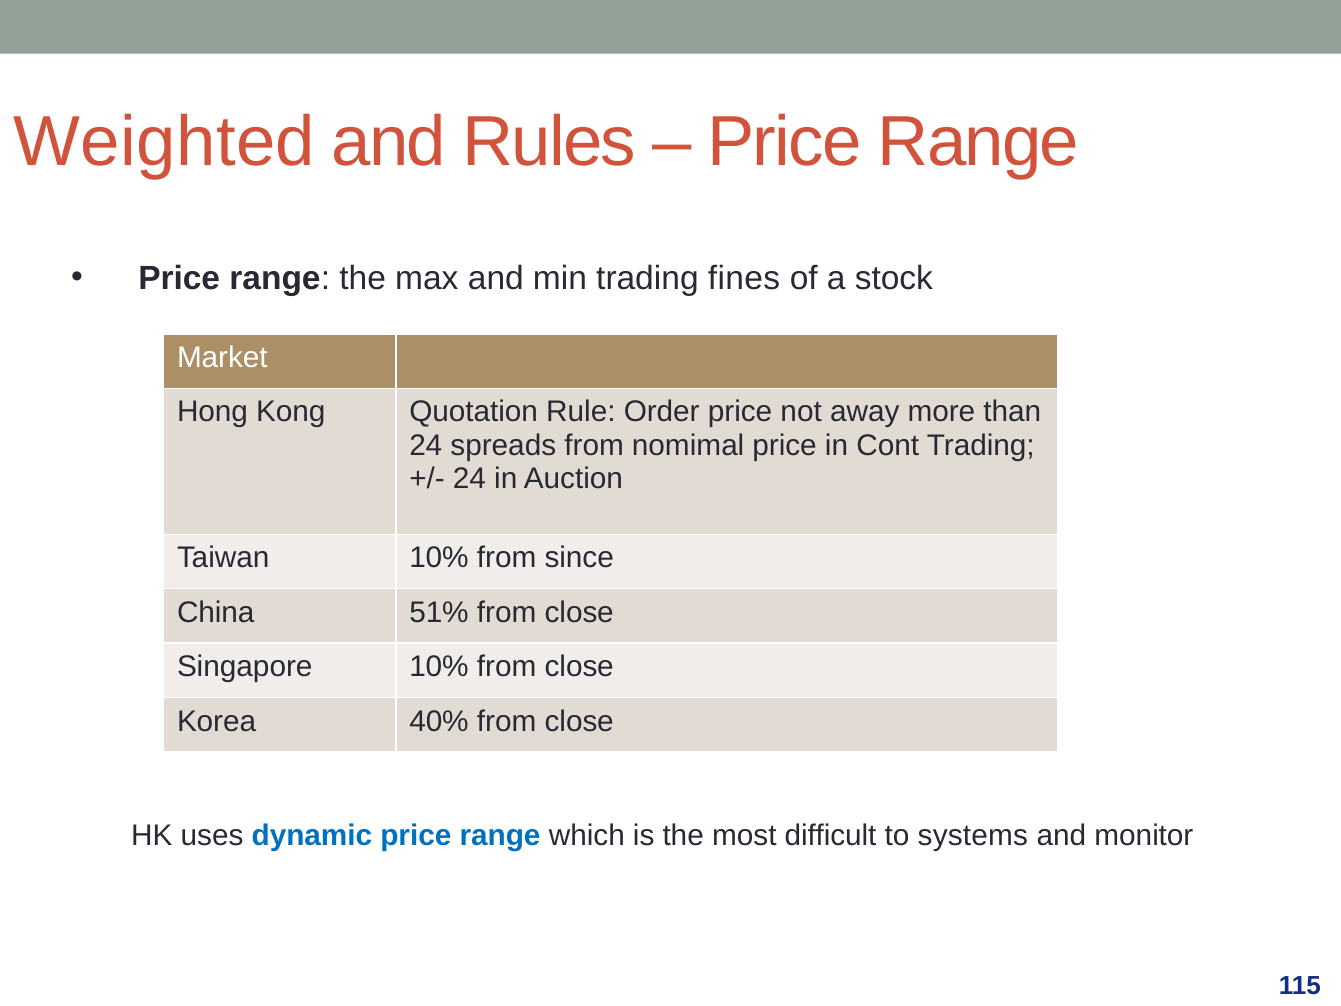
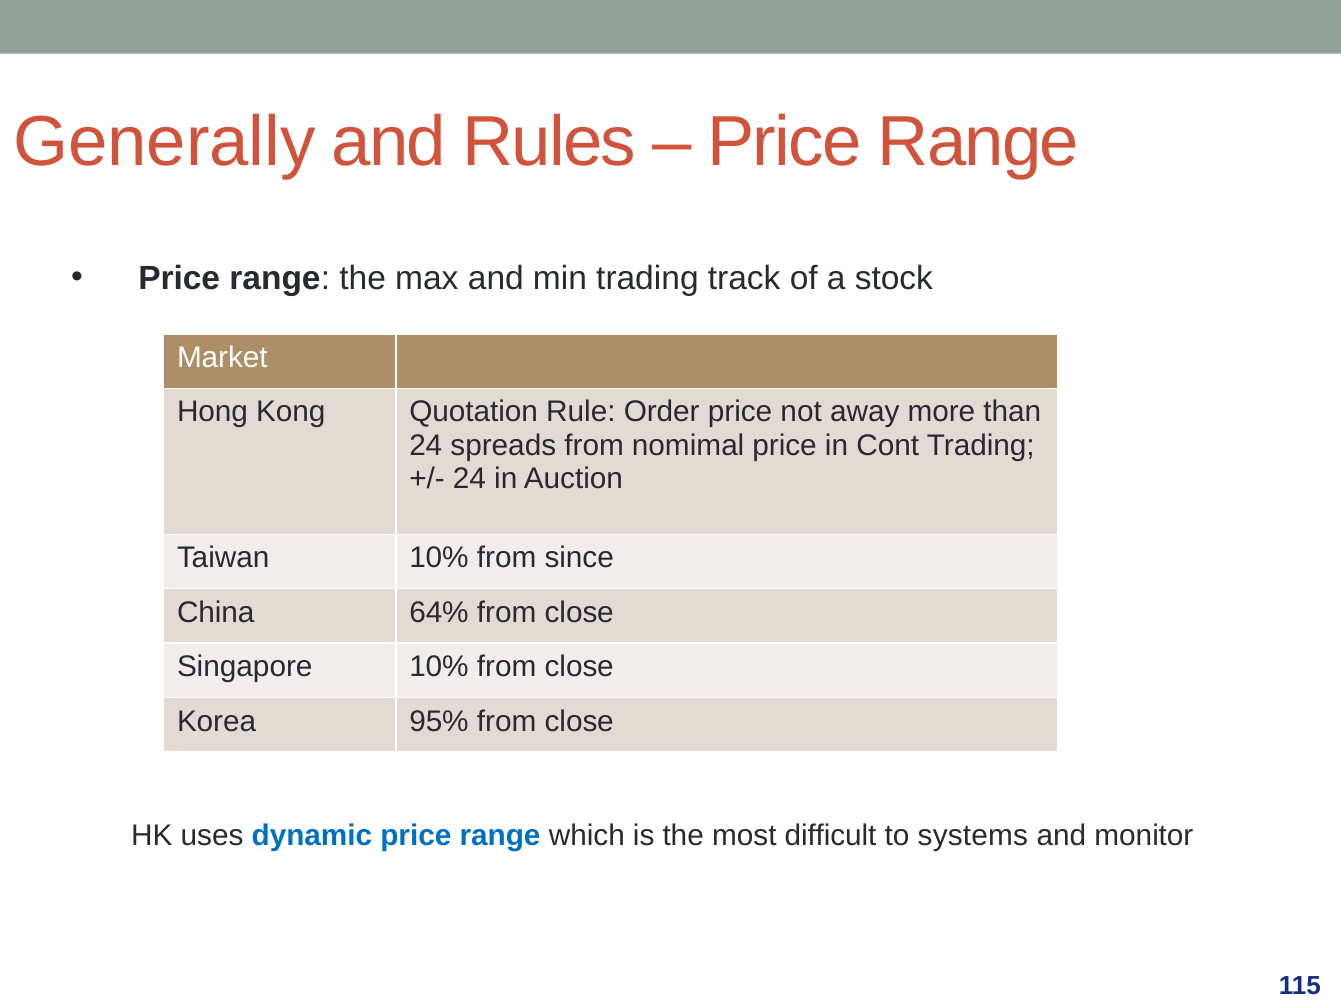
Weighted: Weighted -> Generally
fines: fines -> track
51%: 51% -> 64%
40%: 40% -> 95%
